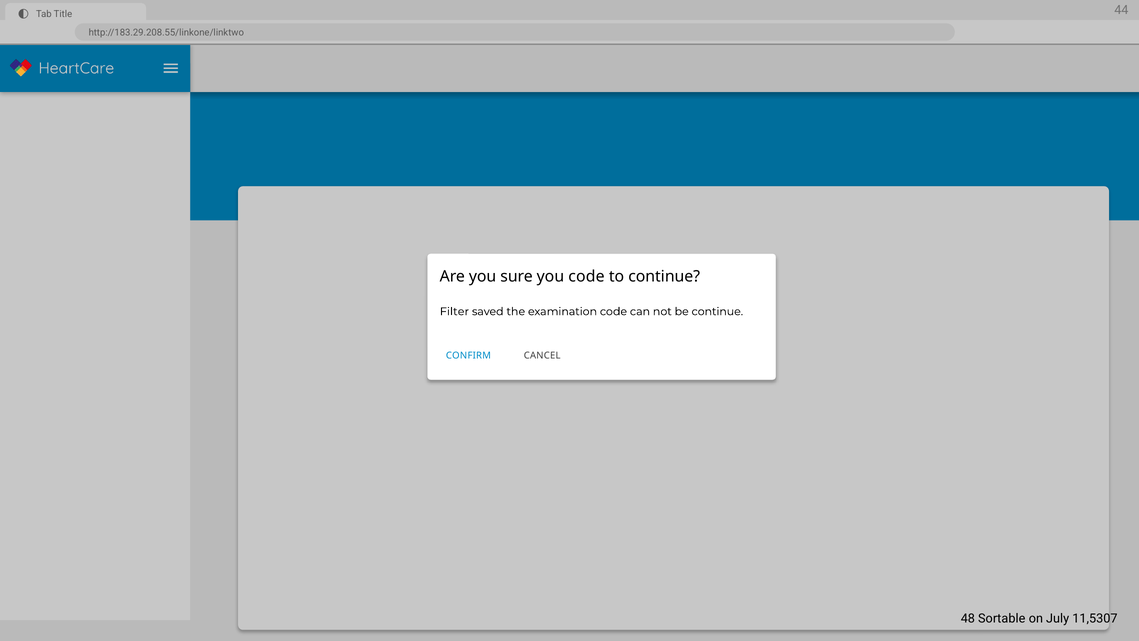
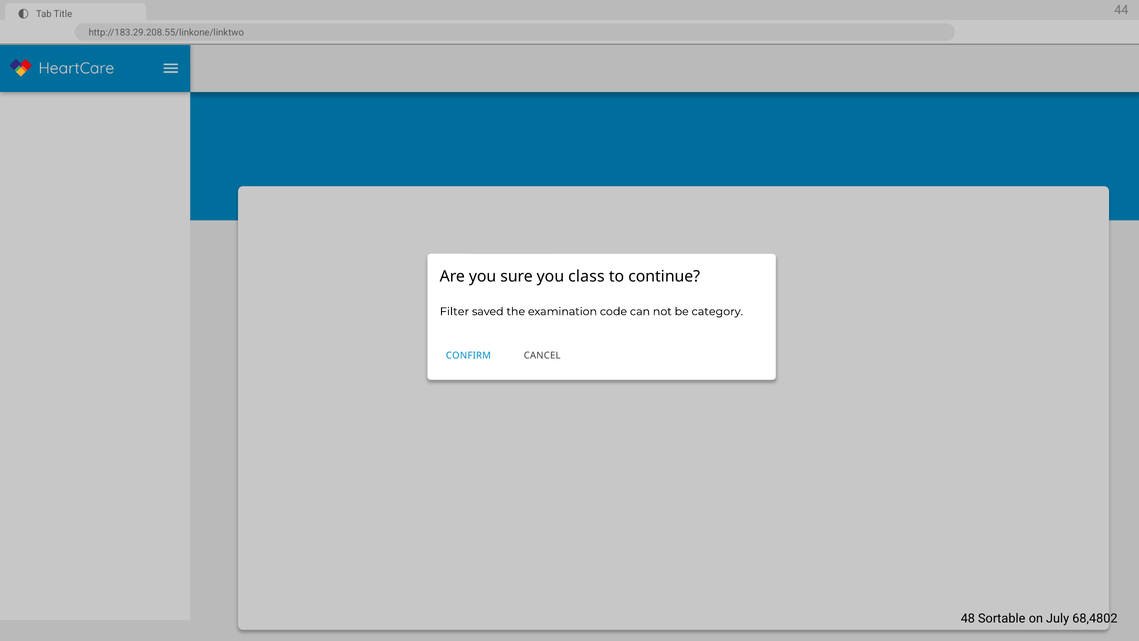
you code: code -> class
be continue: continue -> category
11,5307: 11,5307 -> 68,4802
